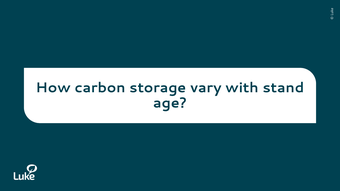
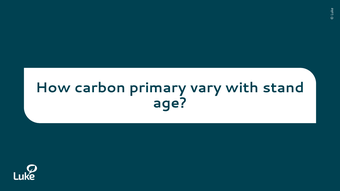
storage: storage -> primary
